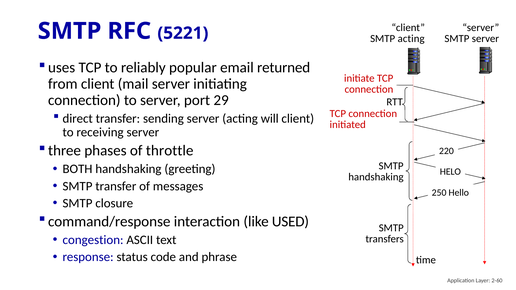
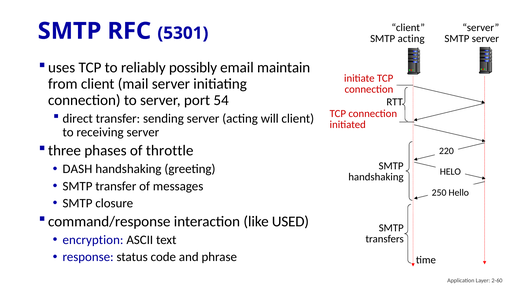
5221: 5221 -> 5301
popular: popular -> possibly
returned: returned -> maintain
29: 29 -> 54
BOTH: BOTH -> DASH
congestion: congestion -> encryption
